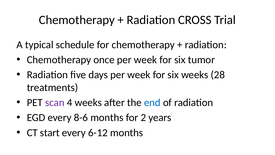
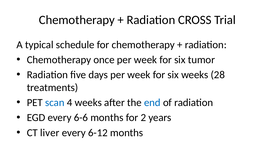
scan colour: purple -> blue
8-6: 8-6 -> 6-6
start: start -> liver
